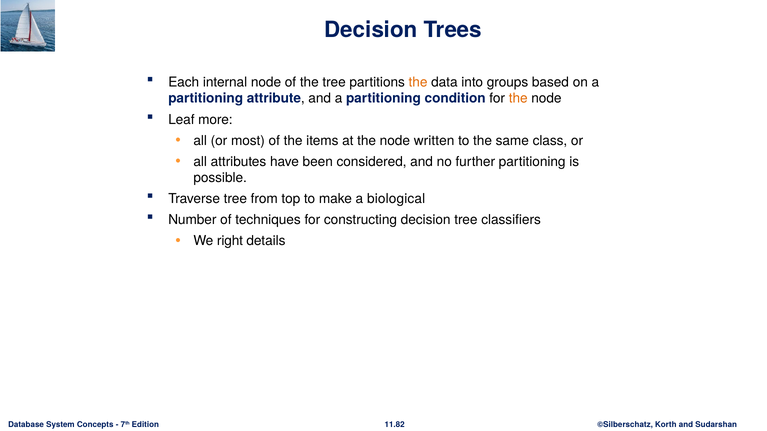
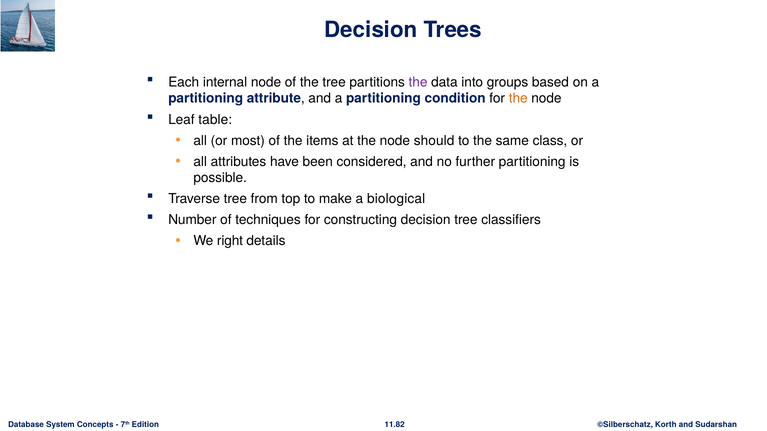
the at (418, 82) colour: orange -> purple
more: more -> table
written: written -> should
